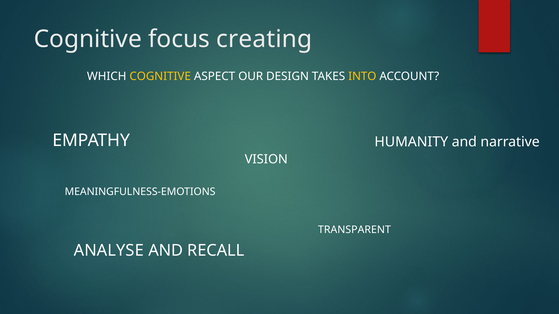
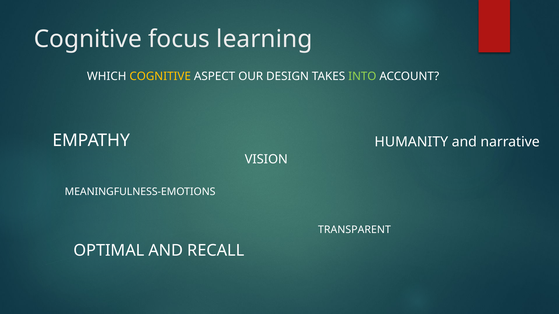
creating: creating -> learning
INTO colour: yellow -> light green
ANALYSE: ANALYSE -> OPTIMAL
